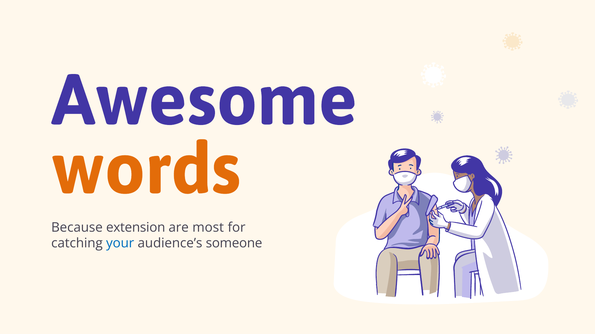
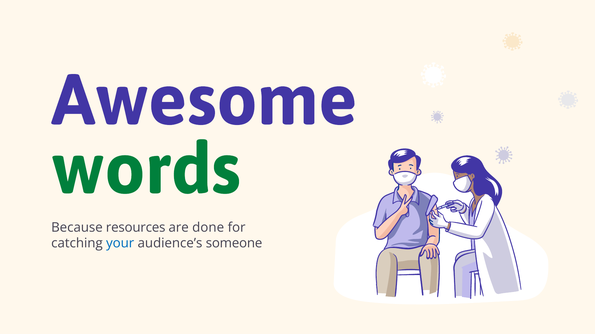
words colour: orange -> green
extension: extension -> resources
most: most -> done
